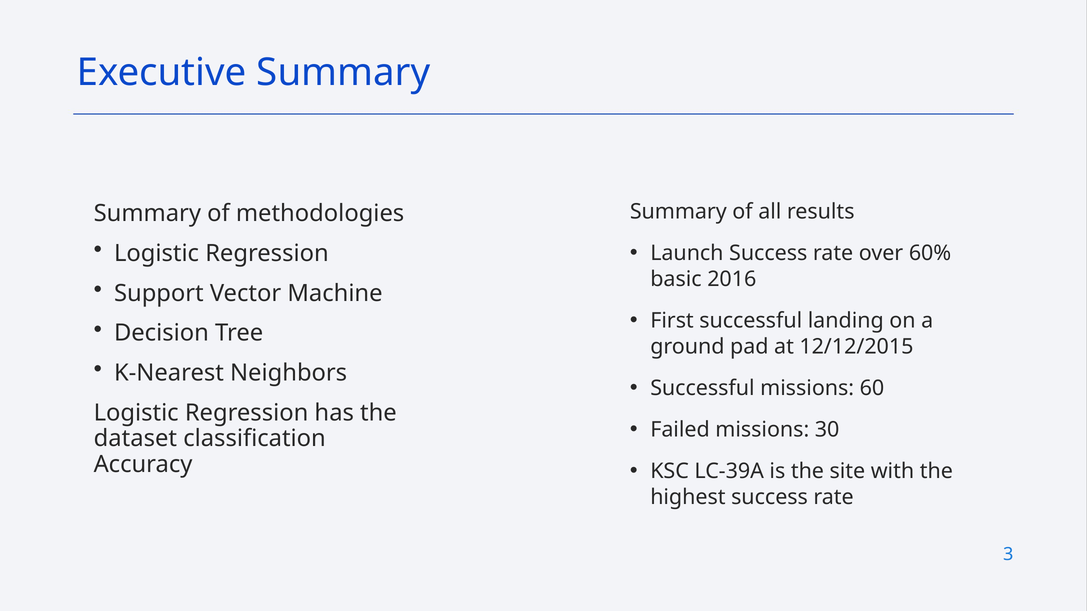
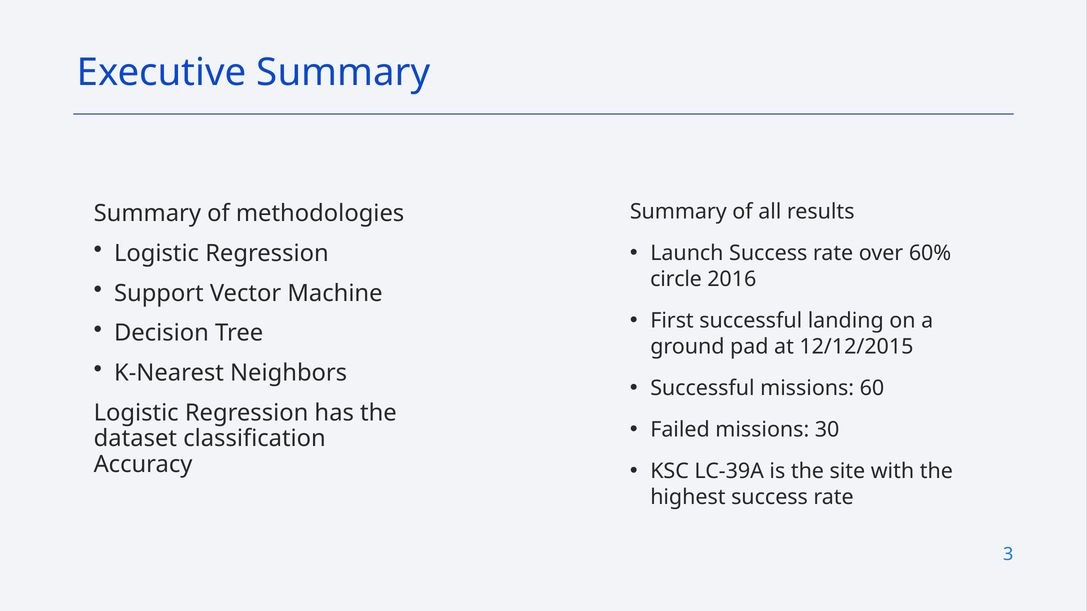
basic: basic -> circle
